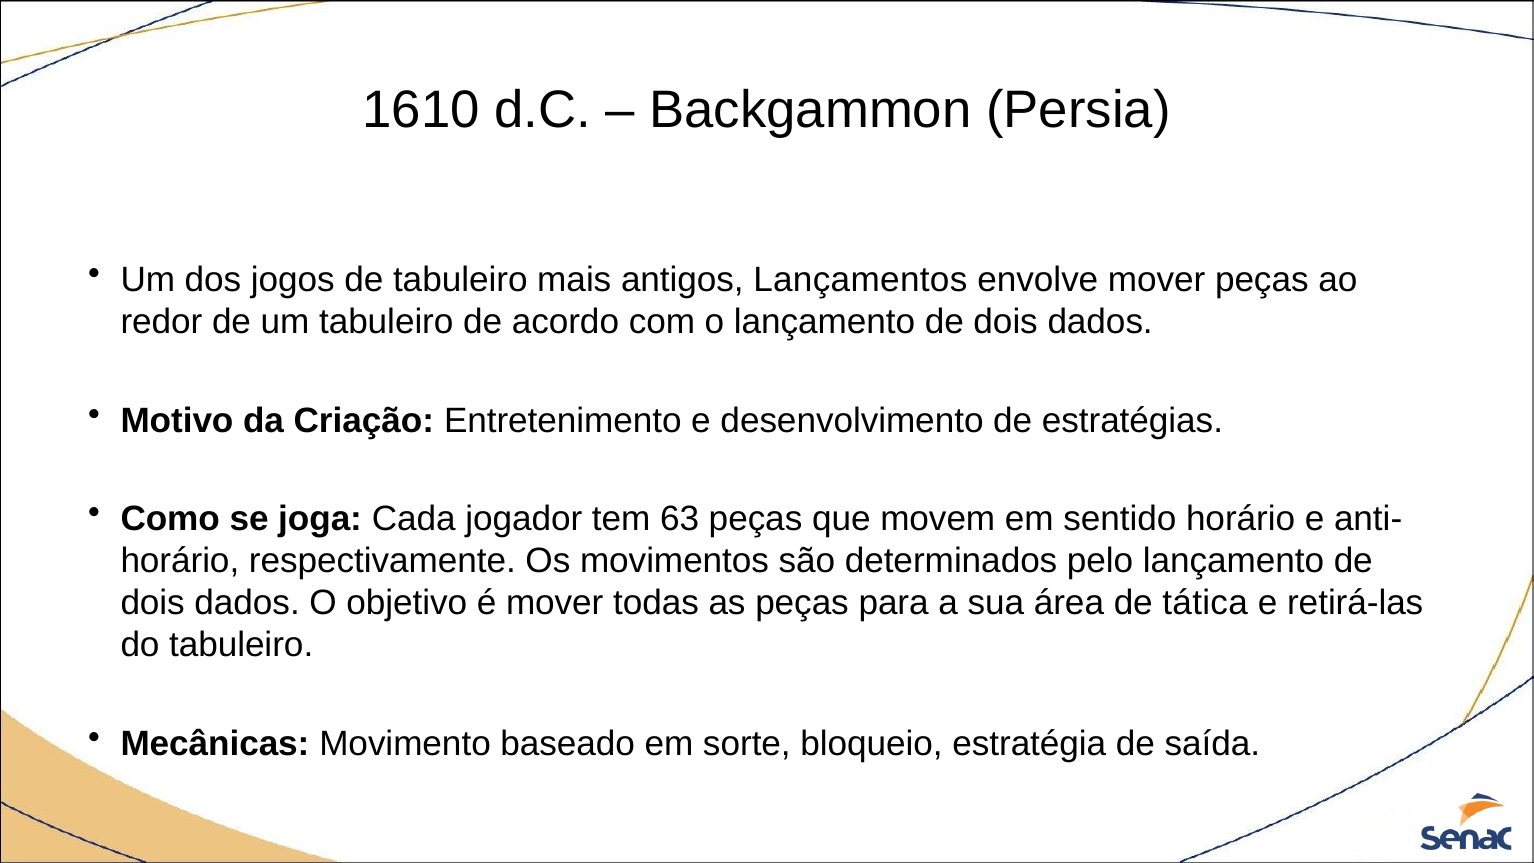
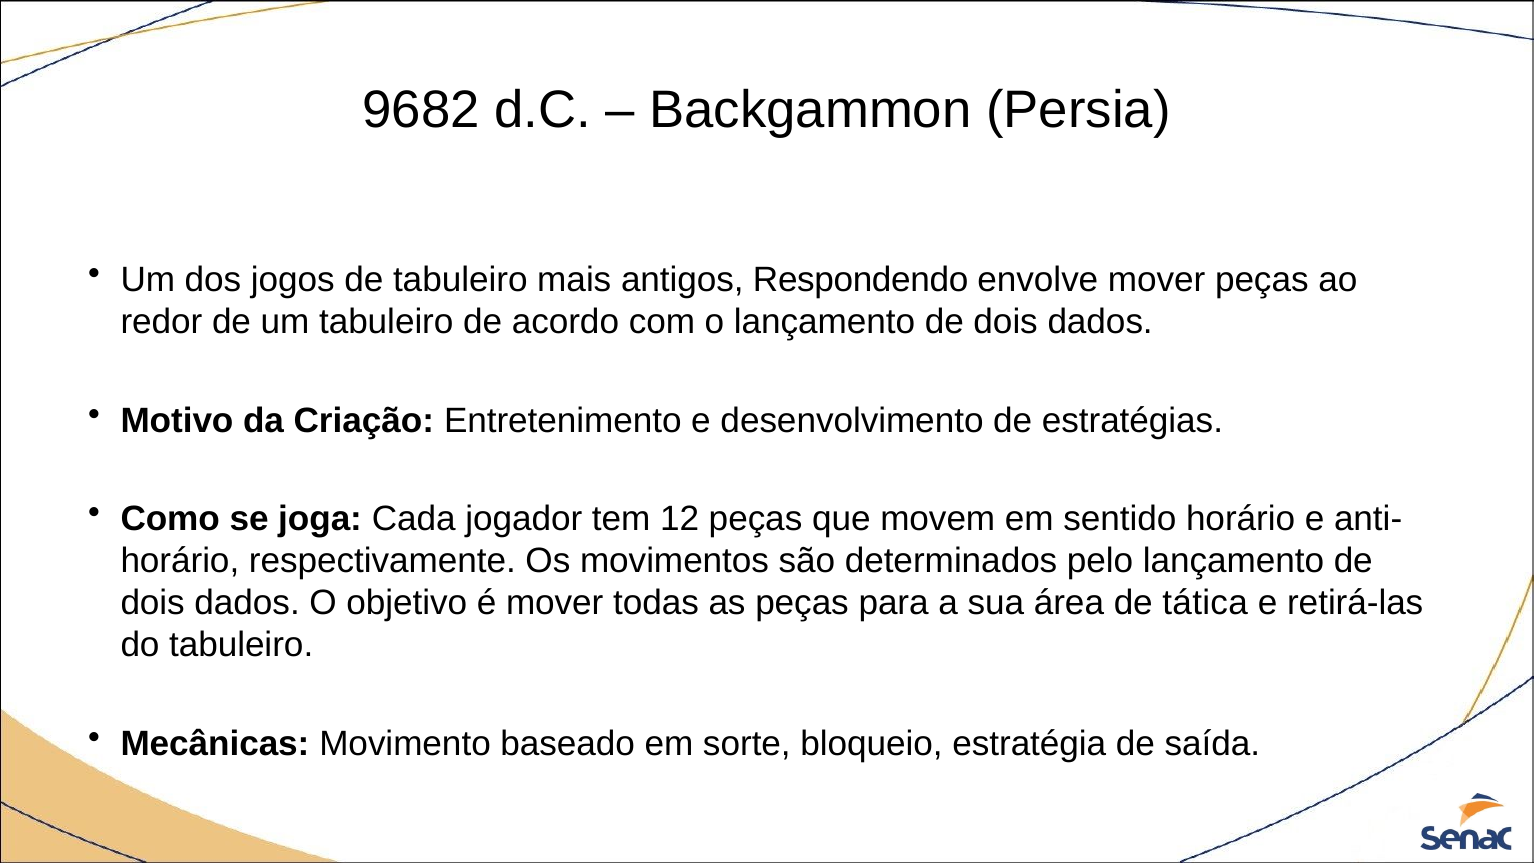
1610: 1610 -> 9682
Lançamentos: Lançamentos -> Respondendo
63: 63 -> 12
